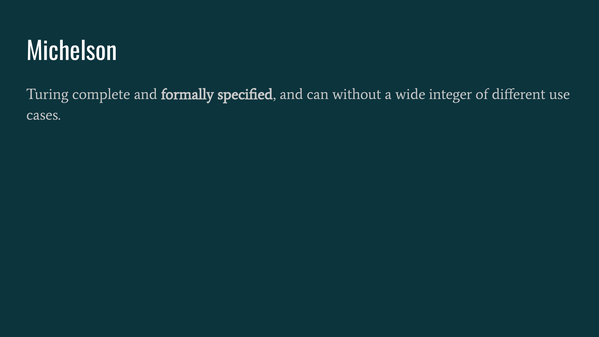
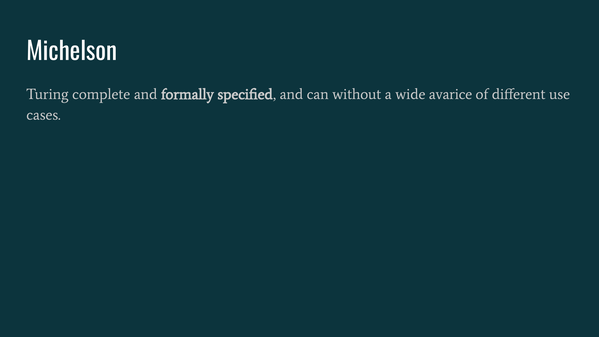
integer: integer -> avarice
